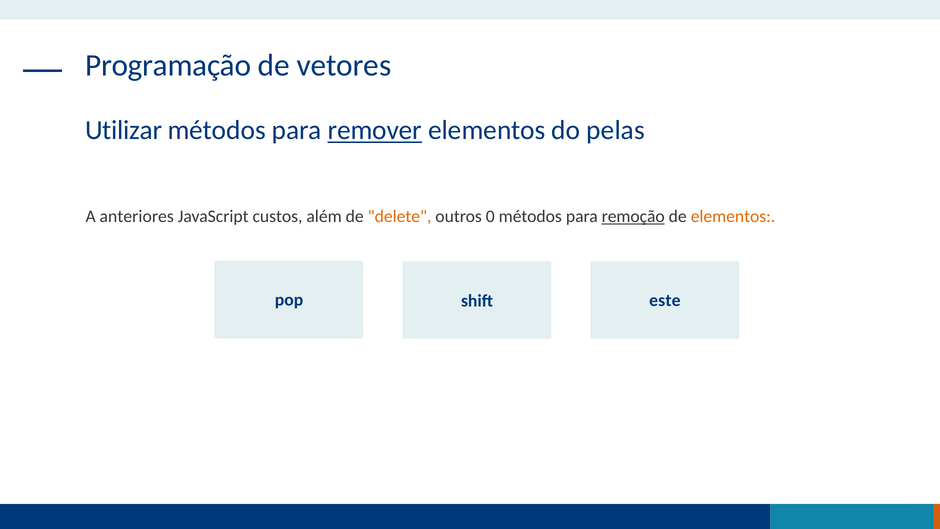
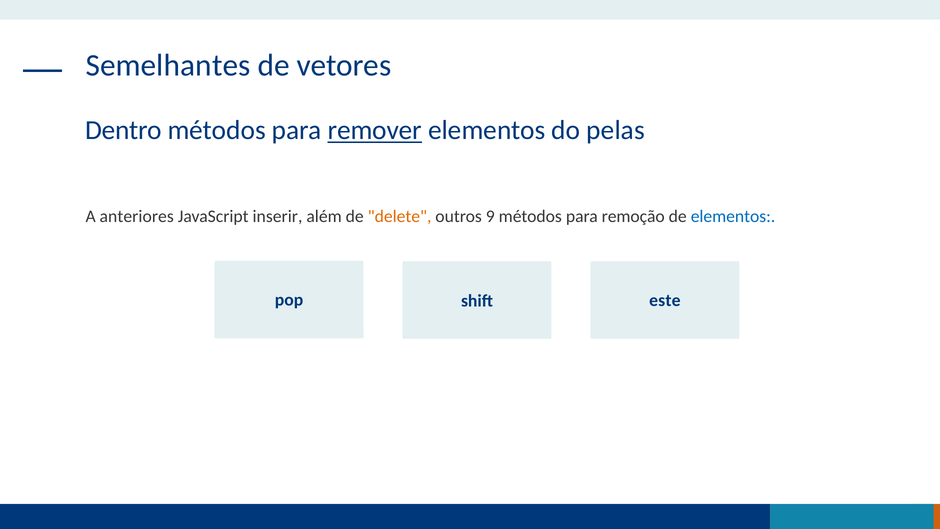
Programação: Programação -> Semelhantes
Utilizar: Utilizar -> Dentro
custos: custos -> inserir
0: 0 -> 9
remoção underline: present -> none
elementos at (733, 216) colour: orange -> blue
